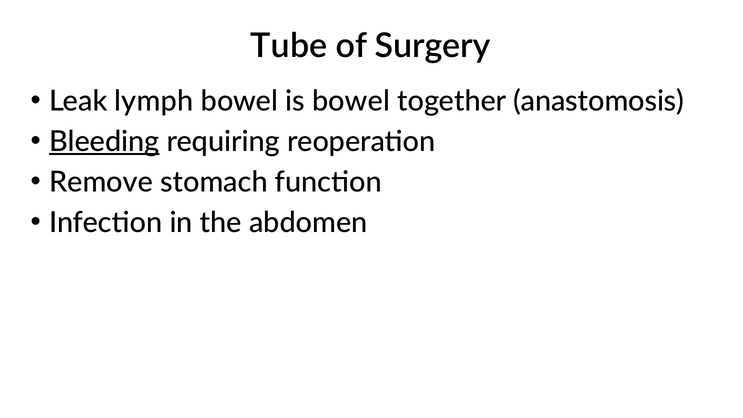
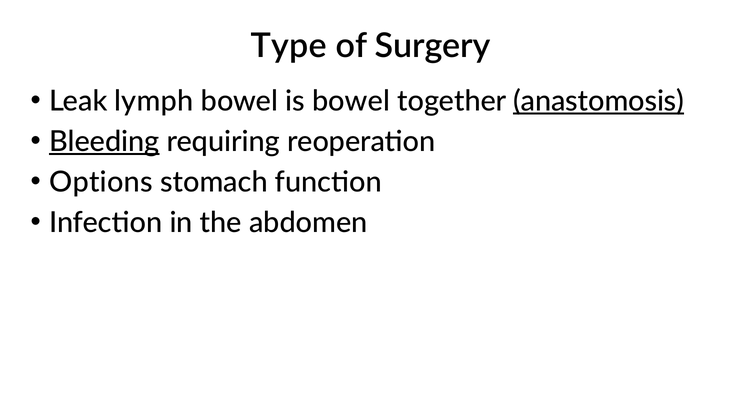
Tube: Tube -> Type
anastomosis underline: none -> present
Remove: Remove -> Options
